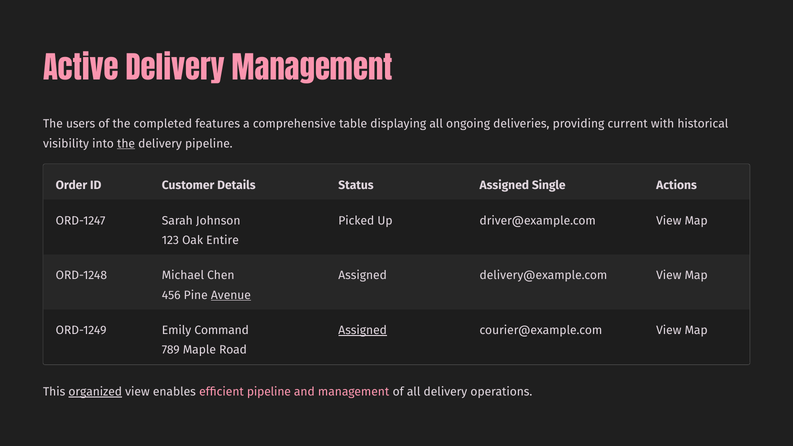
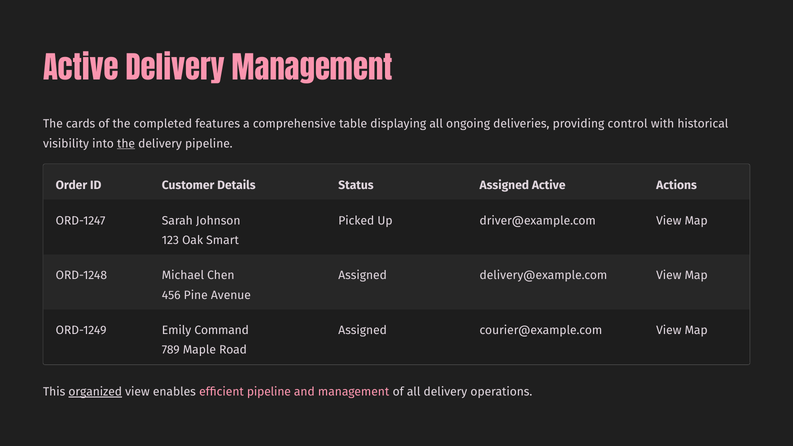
users: users -> cards
current: current -> control
Assigned Single: Single -> Active
Entire: Entire -> Smart
Avenue underline: present -> none
Assigned at (363, 330) underline: present -> none
